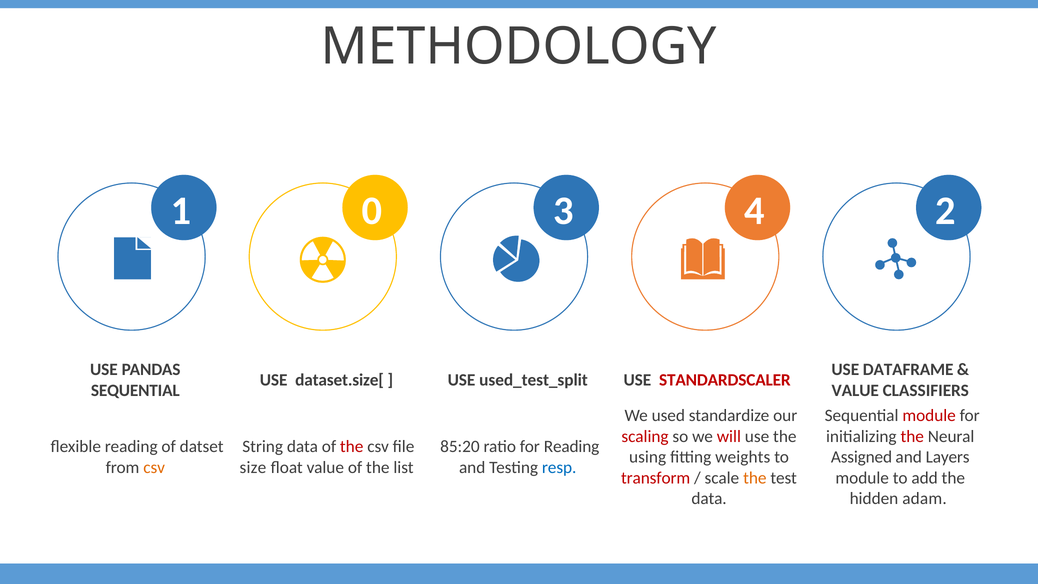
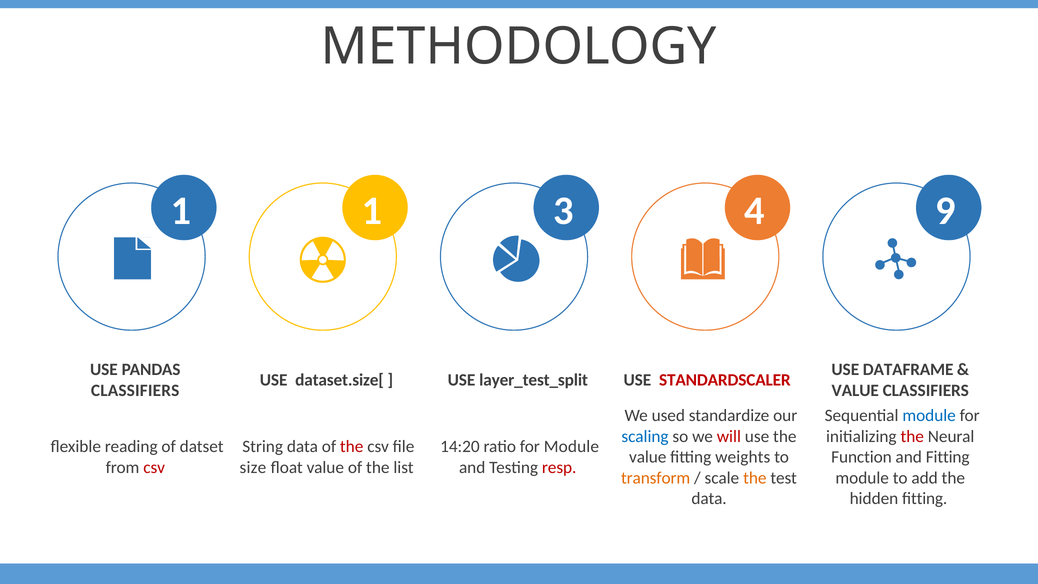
1 0: 0 -> 1
2: 2 -> 9
used_test_split: used_test_split -> layer_test_split
SEQUENTIAL at (135, 390): SEQUENTIAL -> CLASSIFIERS
module at (929, 416) colour: red -> blue
scaling colour: red -> blue
85:20: 85:20 -> 14:20
for Reading: Reading -> Module
using at (648, 457): using -> value
Assigned: Assigned -> Function
and Layers: Layers -> Fitting
csv at (154, 467) colour: orange -> red
resp colour: blue -> red
transform colour: red -> orange
hidden adam: adam -> ﬁtting
